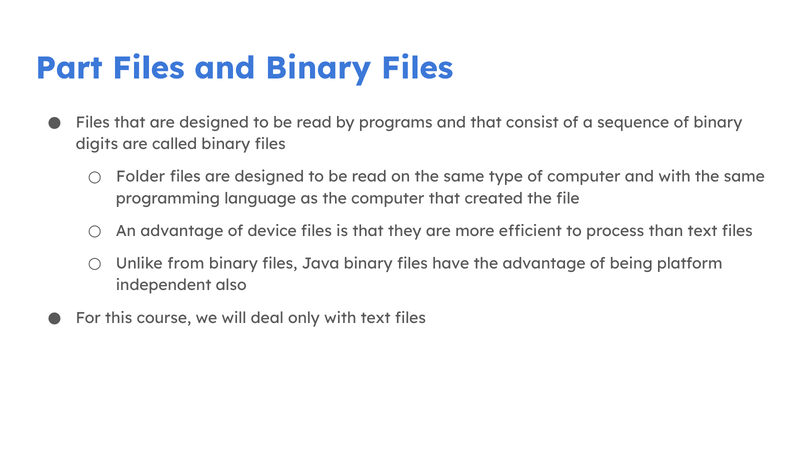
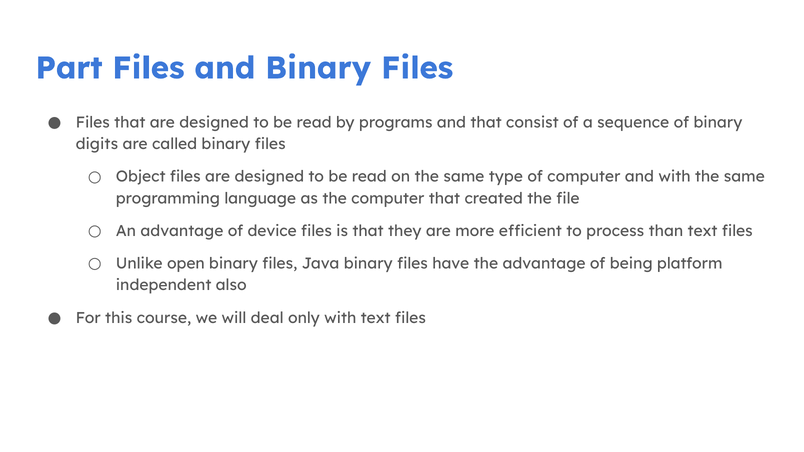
Folder: Folder -> Object
from: from -> open
